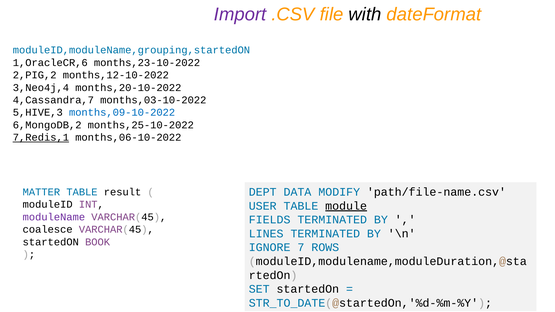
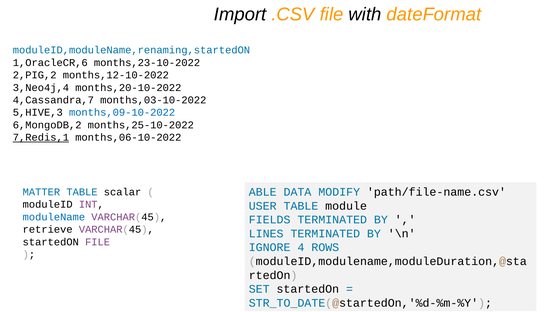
Import colour: purple -> black
moduleID,moduleName,grouping,startedON: moduleID,moduleName,grouping,startedON -> moduleID,moduleName,renaming,startedON
DEPT: DEPT -> ABLE
result: result -> scalar
module underline: present -> none
moduleName colour: purple -> blue
coalesce: coalesce -> retrieve
startedON BOOK: BOOK -> FILE
7: 7 -> 4
